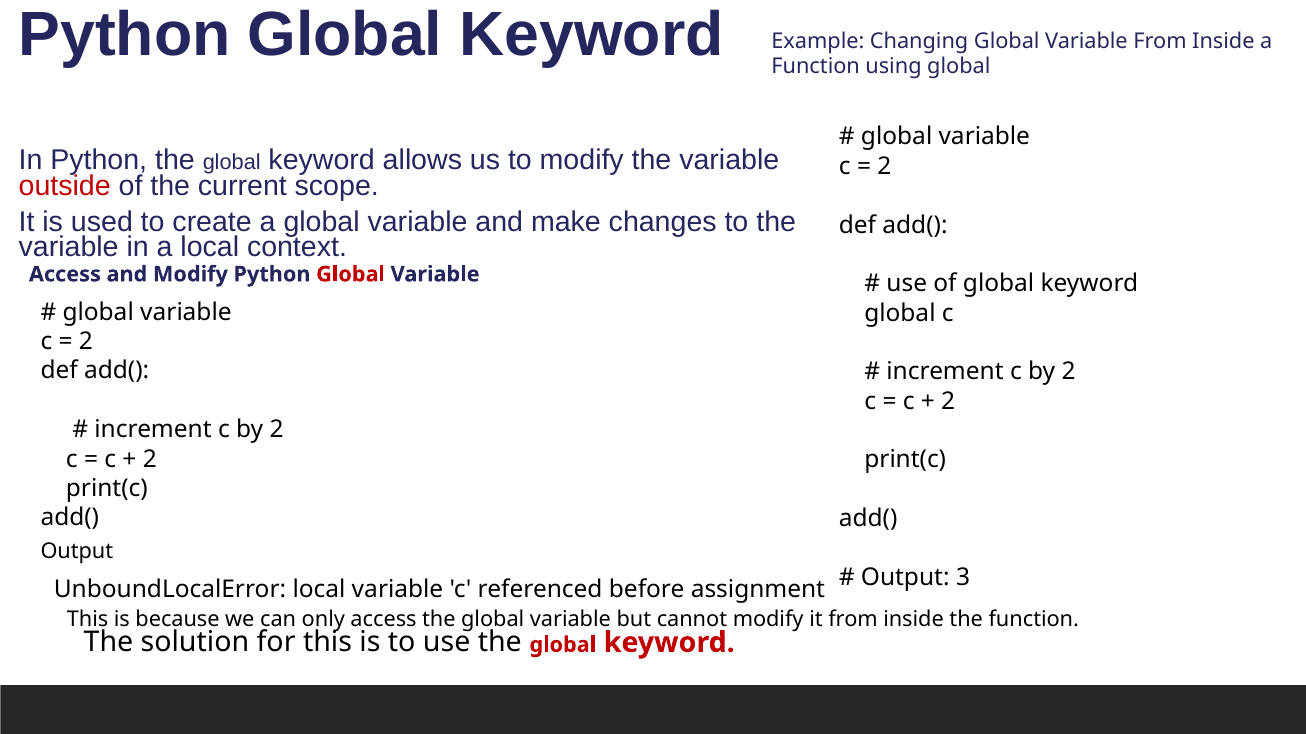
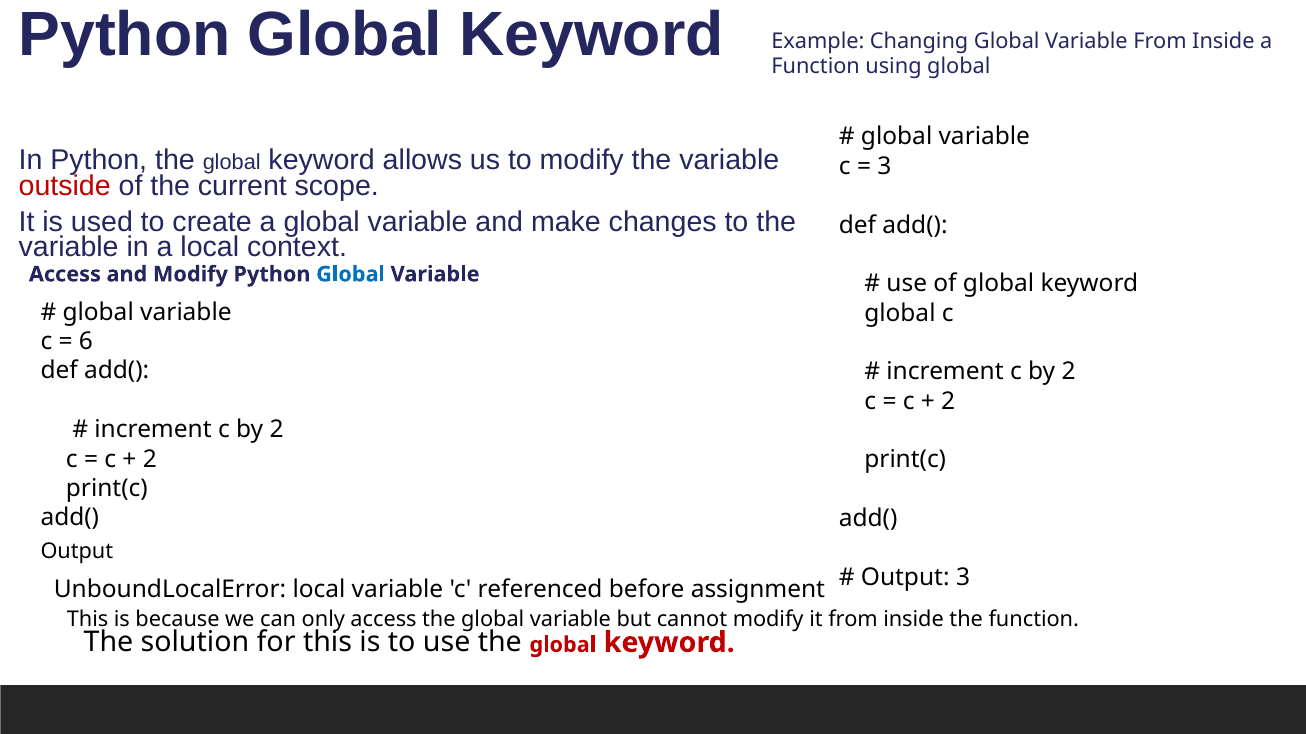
2 at (884, 166): 2 -> 3
Global at (351, 274) colour: red -> blue
2 at (86, 342): 2 -> 6
